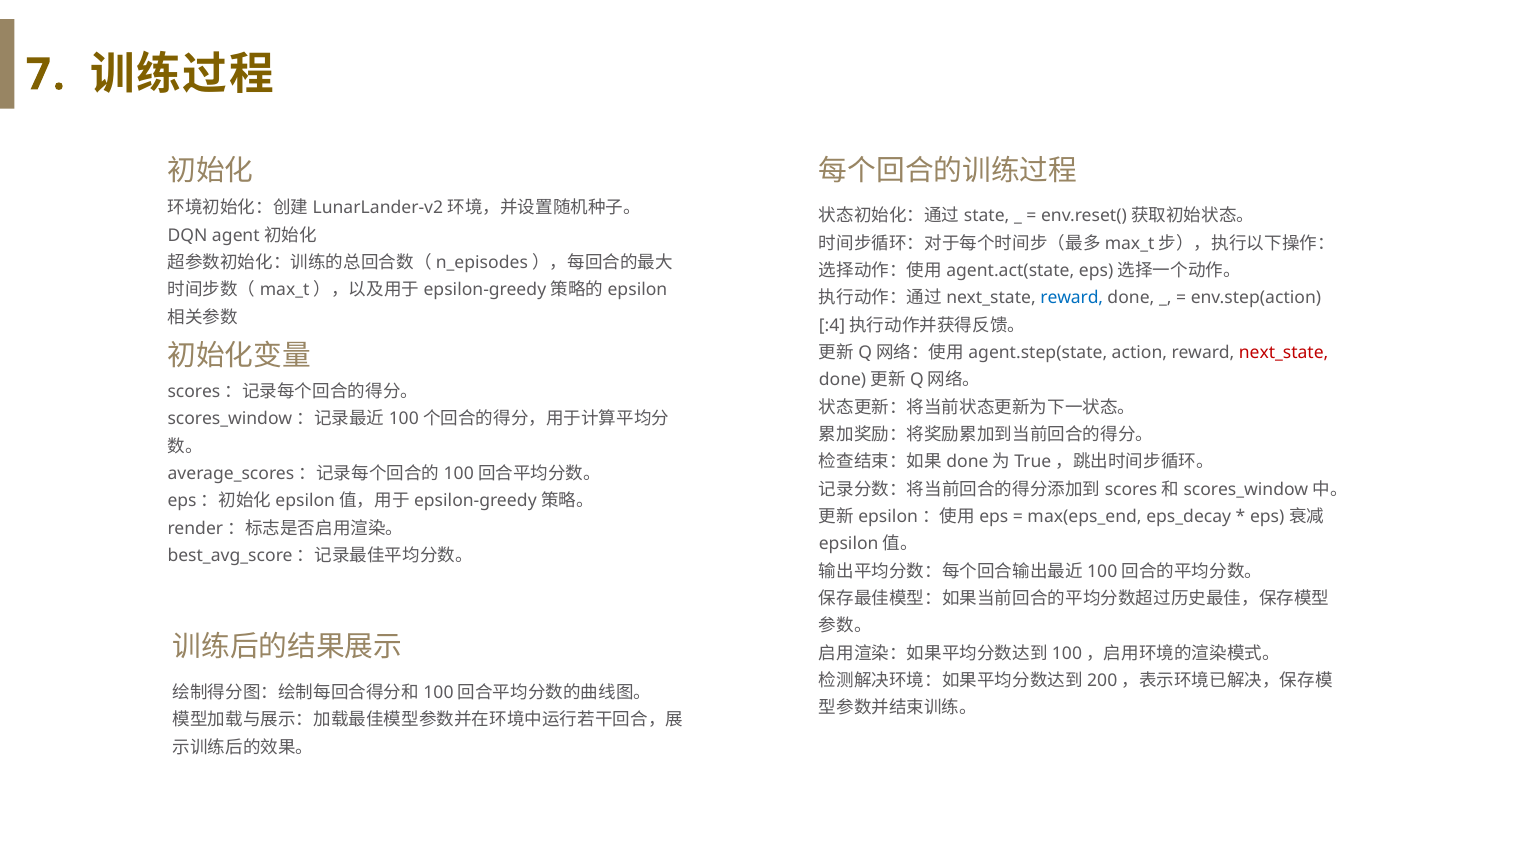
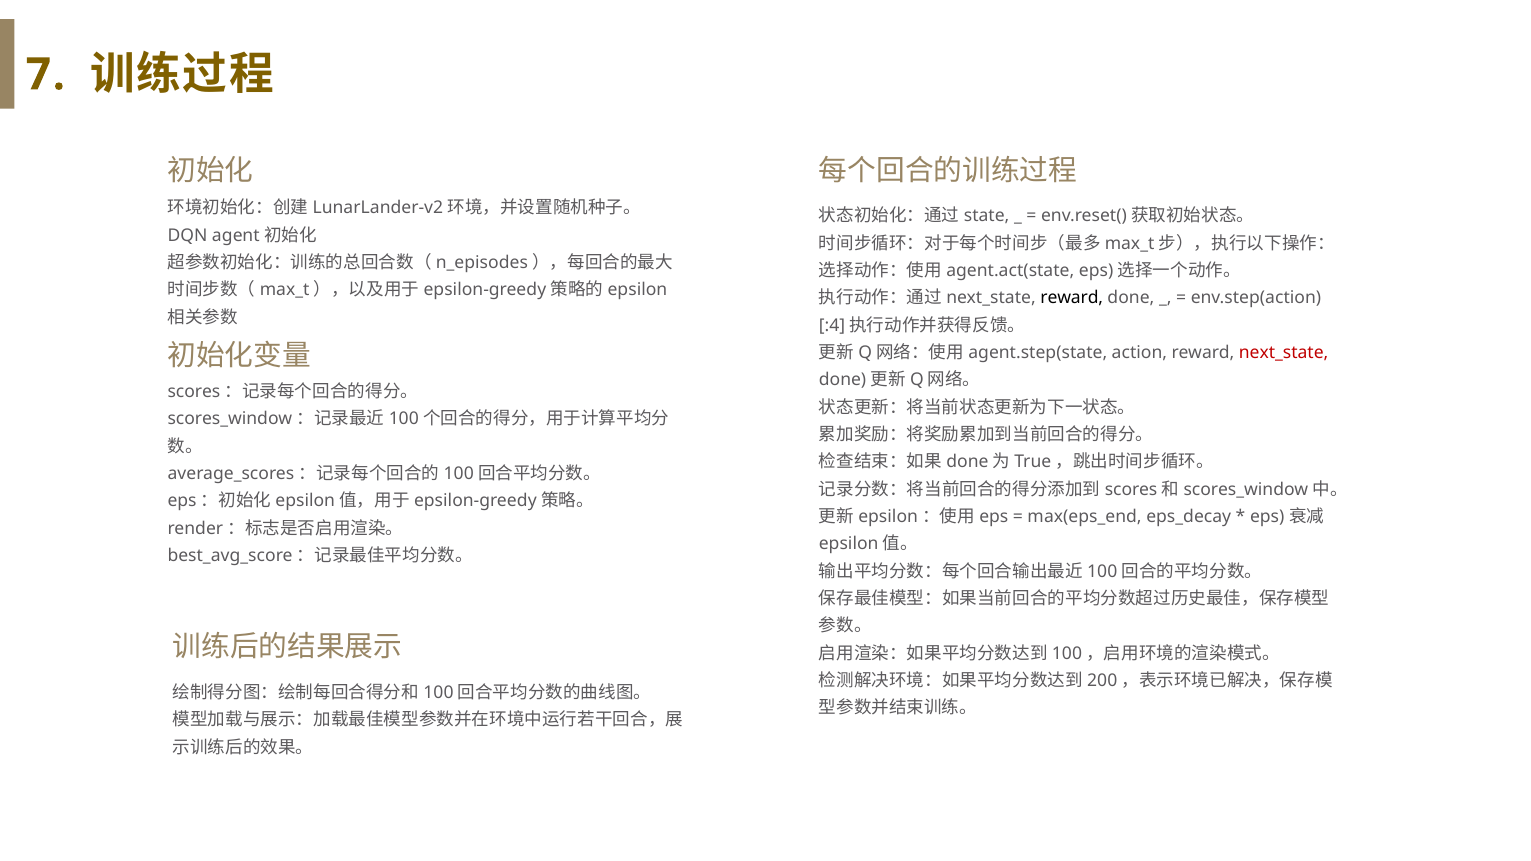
reward at (1072, 298) colour: blue -> black
